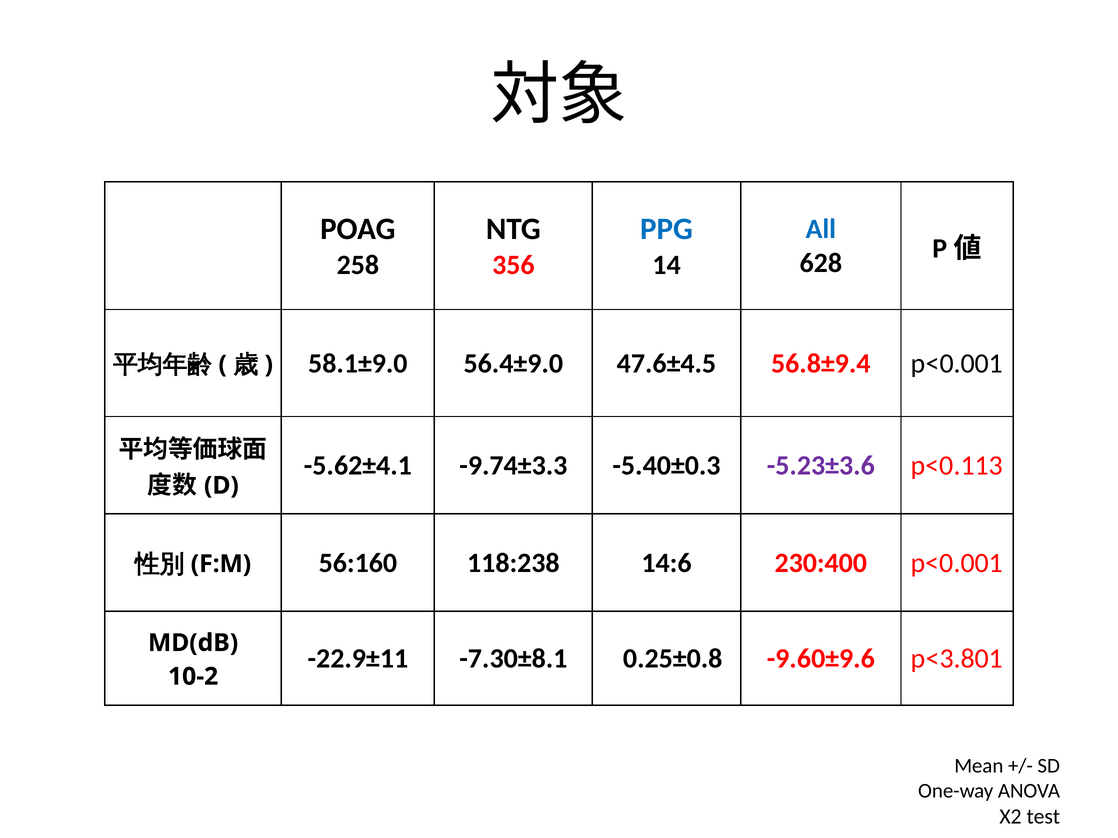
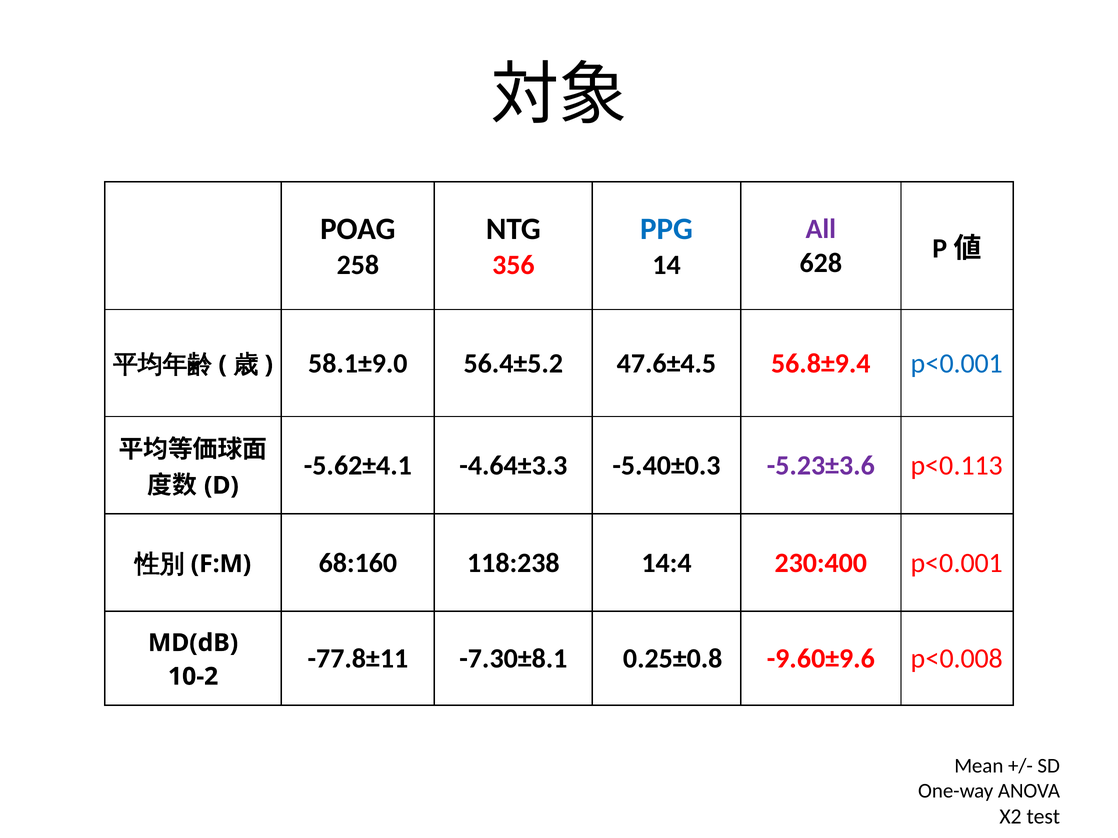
All colour: blue -> purple
56.4±9.0: 56.4±9.0 -> 56.4±5.2
p<0.001 at (957, 364) colour: black -> blue
-9.74±3.3: -9.74±3.3 -> -4.64±3.3
56:160: 56:160 -> 68:160
14:6: 14:6 -> 14:4
-22.9±11: -22.9±11 -> -77.8±11
p<3.801: p<3.801 -> p<0.008
